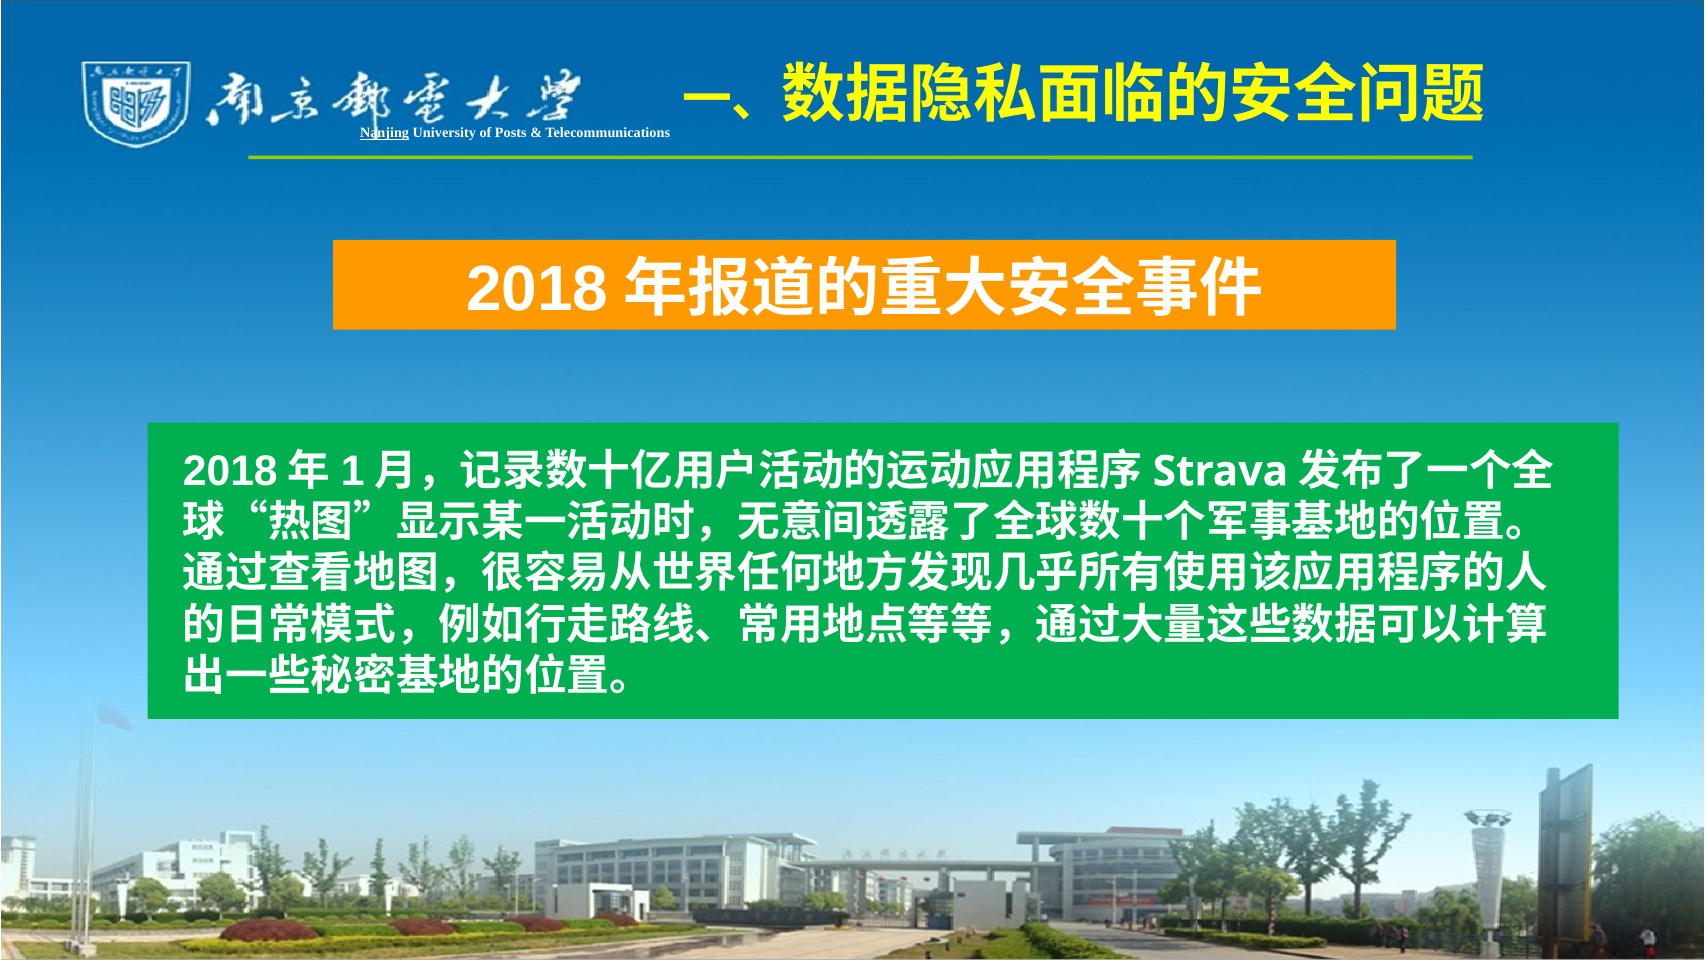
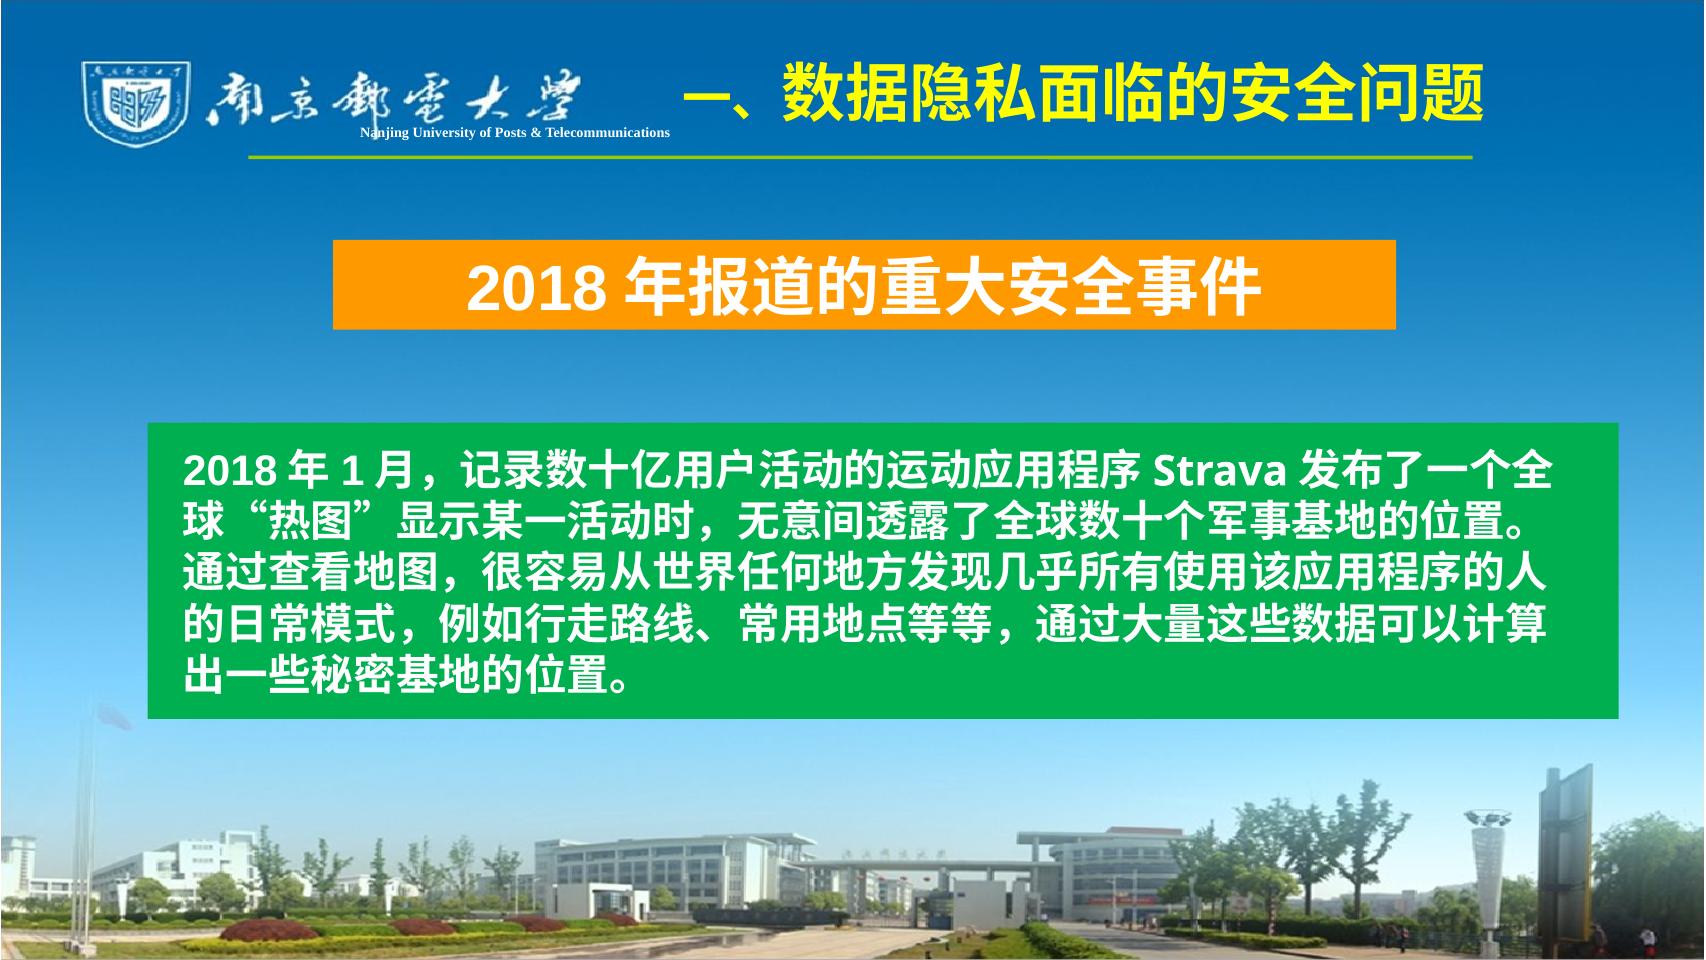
Nanjing underline: present -> none
